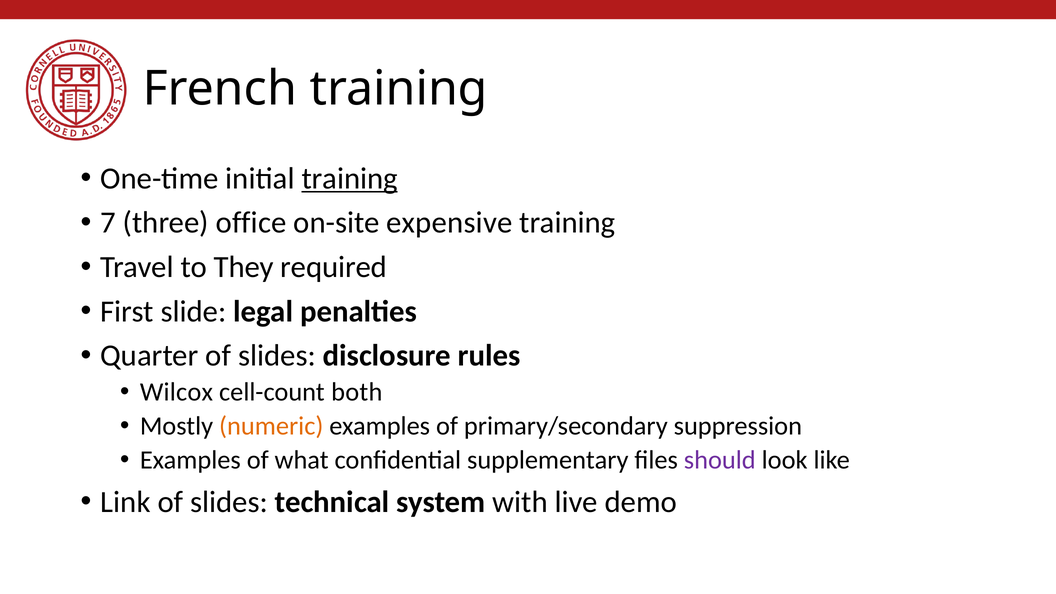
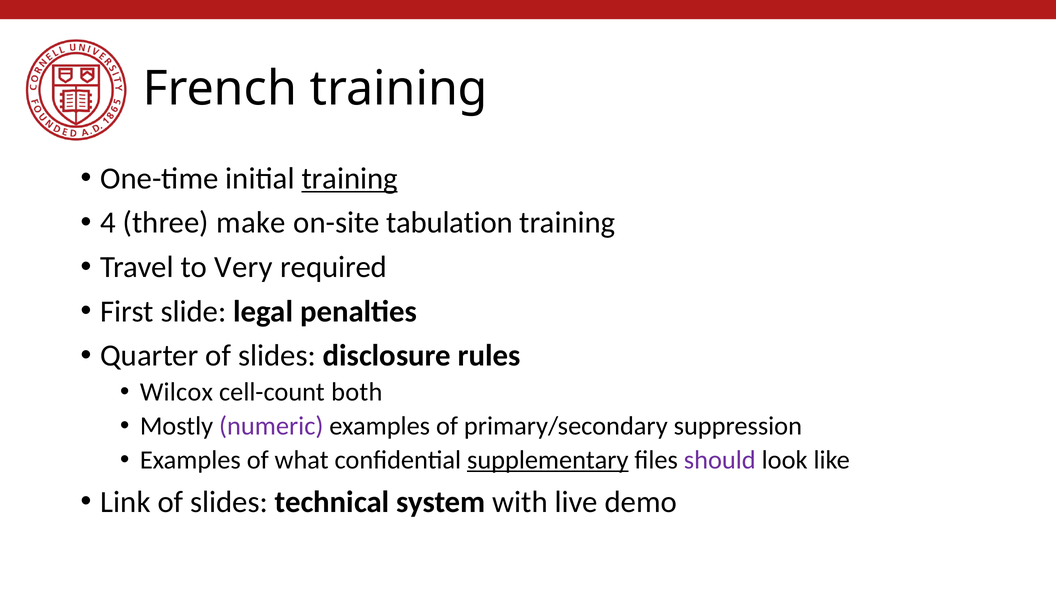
7: 7 -> 4
office: office -> make
expensive: expensive -> tabulation
They: They -> Very
numeric colour: orange -> purple
supplementary underline: none -> present
